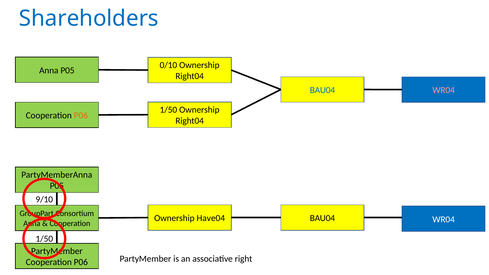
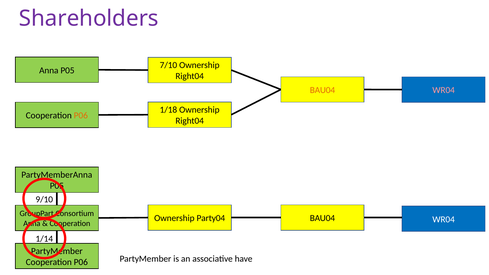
Shareholders colour: blue -> purple
0/10: 0/10 -> 7/10
BAU04 at (322, 90) colour: blue -> orange
1/50 at (168, 110): 1/50 -> 1/18
Have04: Have04 -> Party04
1/50 at (44, 239): 1/50 -> 1/14
right: right -> have
